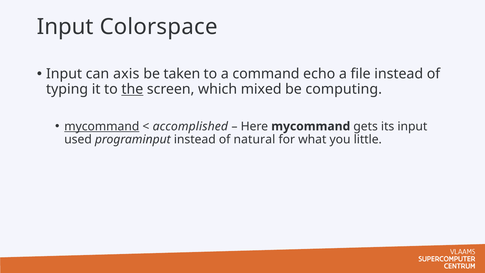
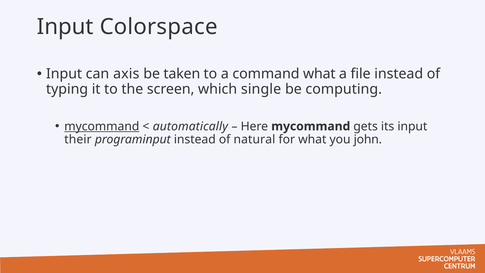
command echo: echo -> what
the underline: present -> none
mixed: mixed -> single
accomplished: accomplished -> automatically
used: used -> their
little: little -> john
